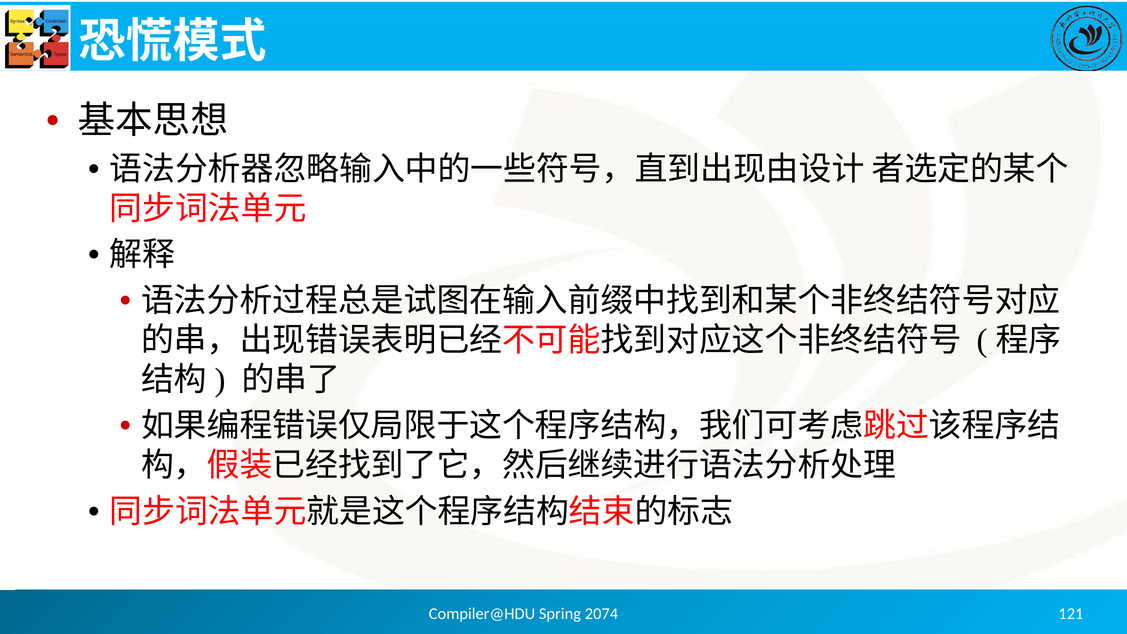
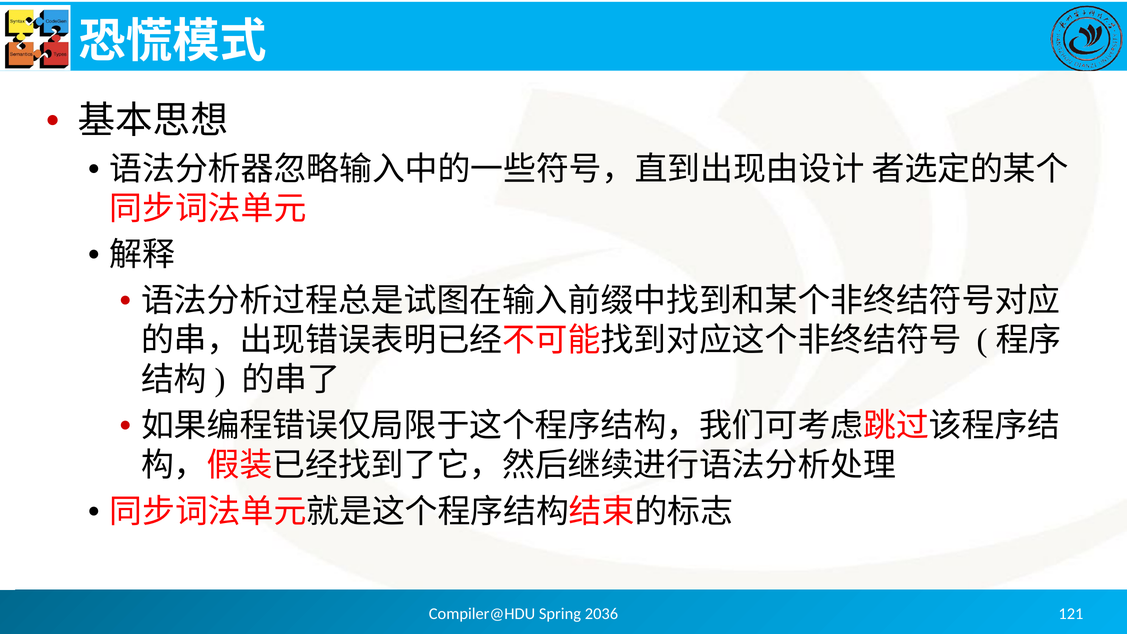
2074: 2074 -> 2036
